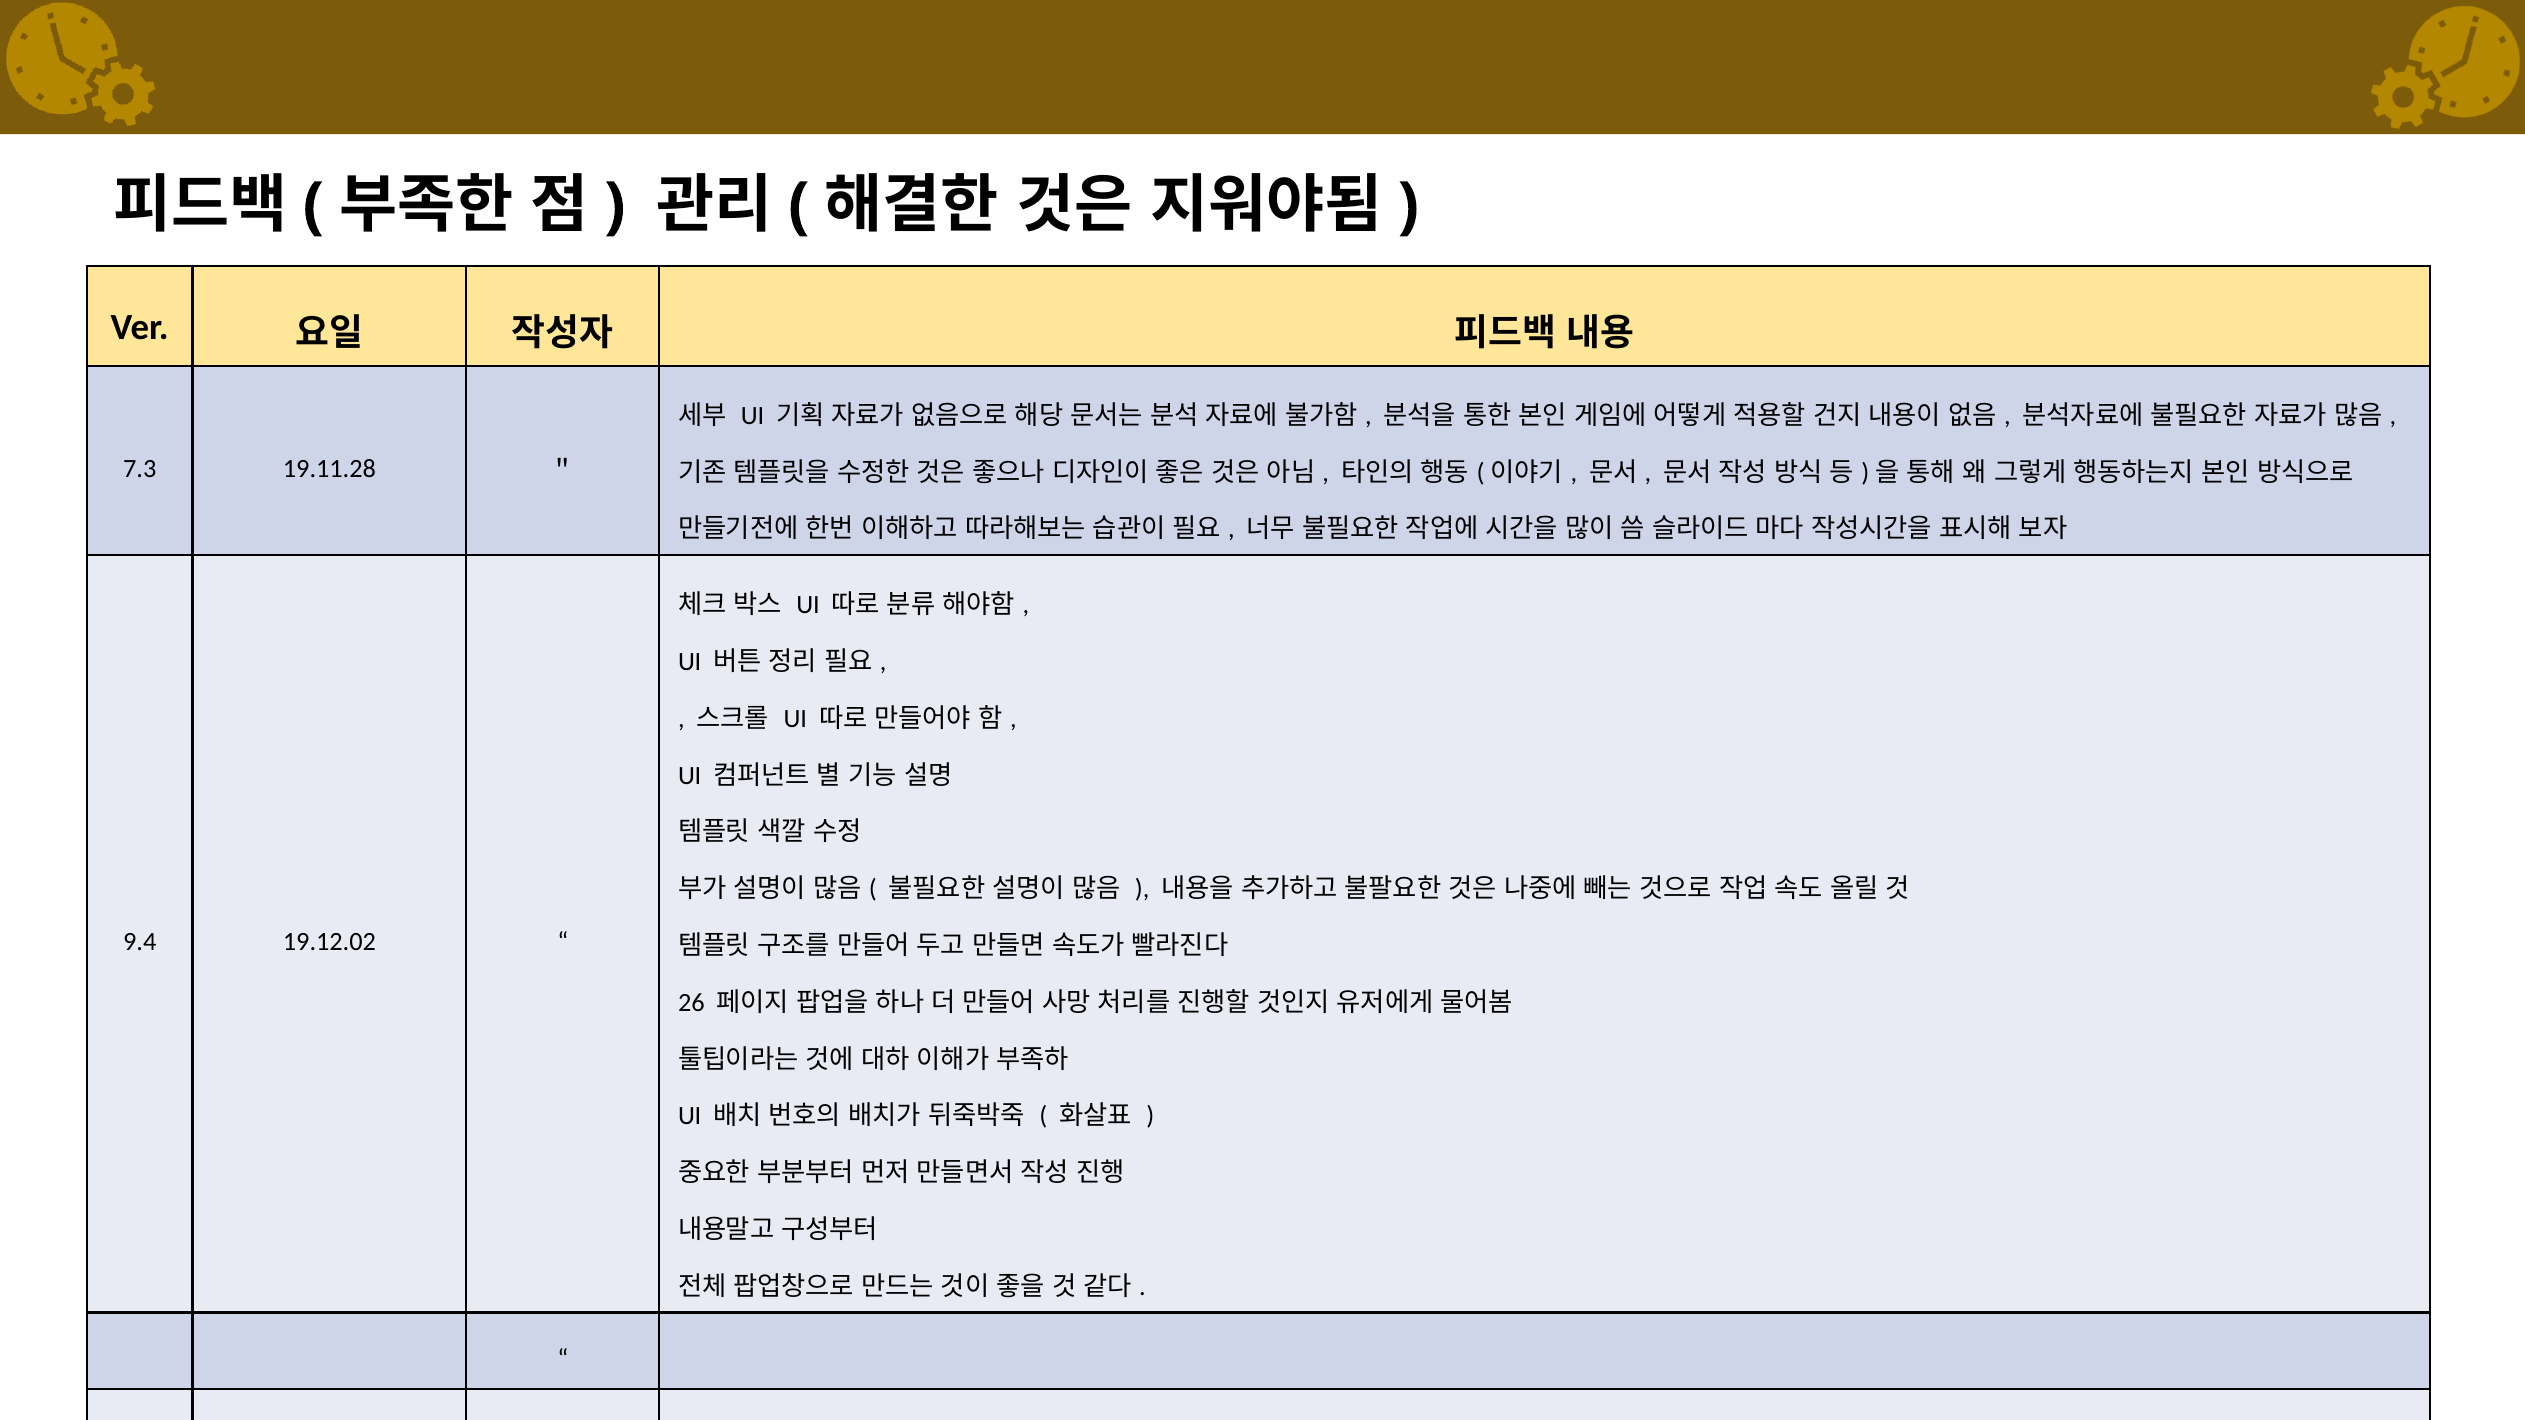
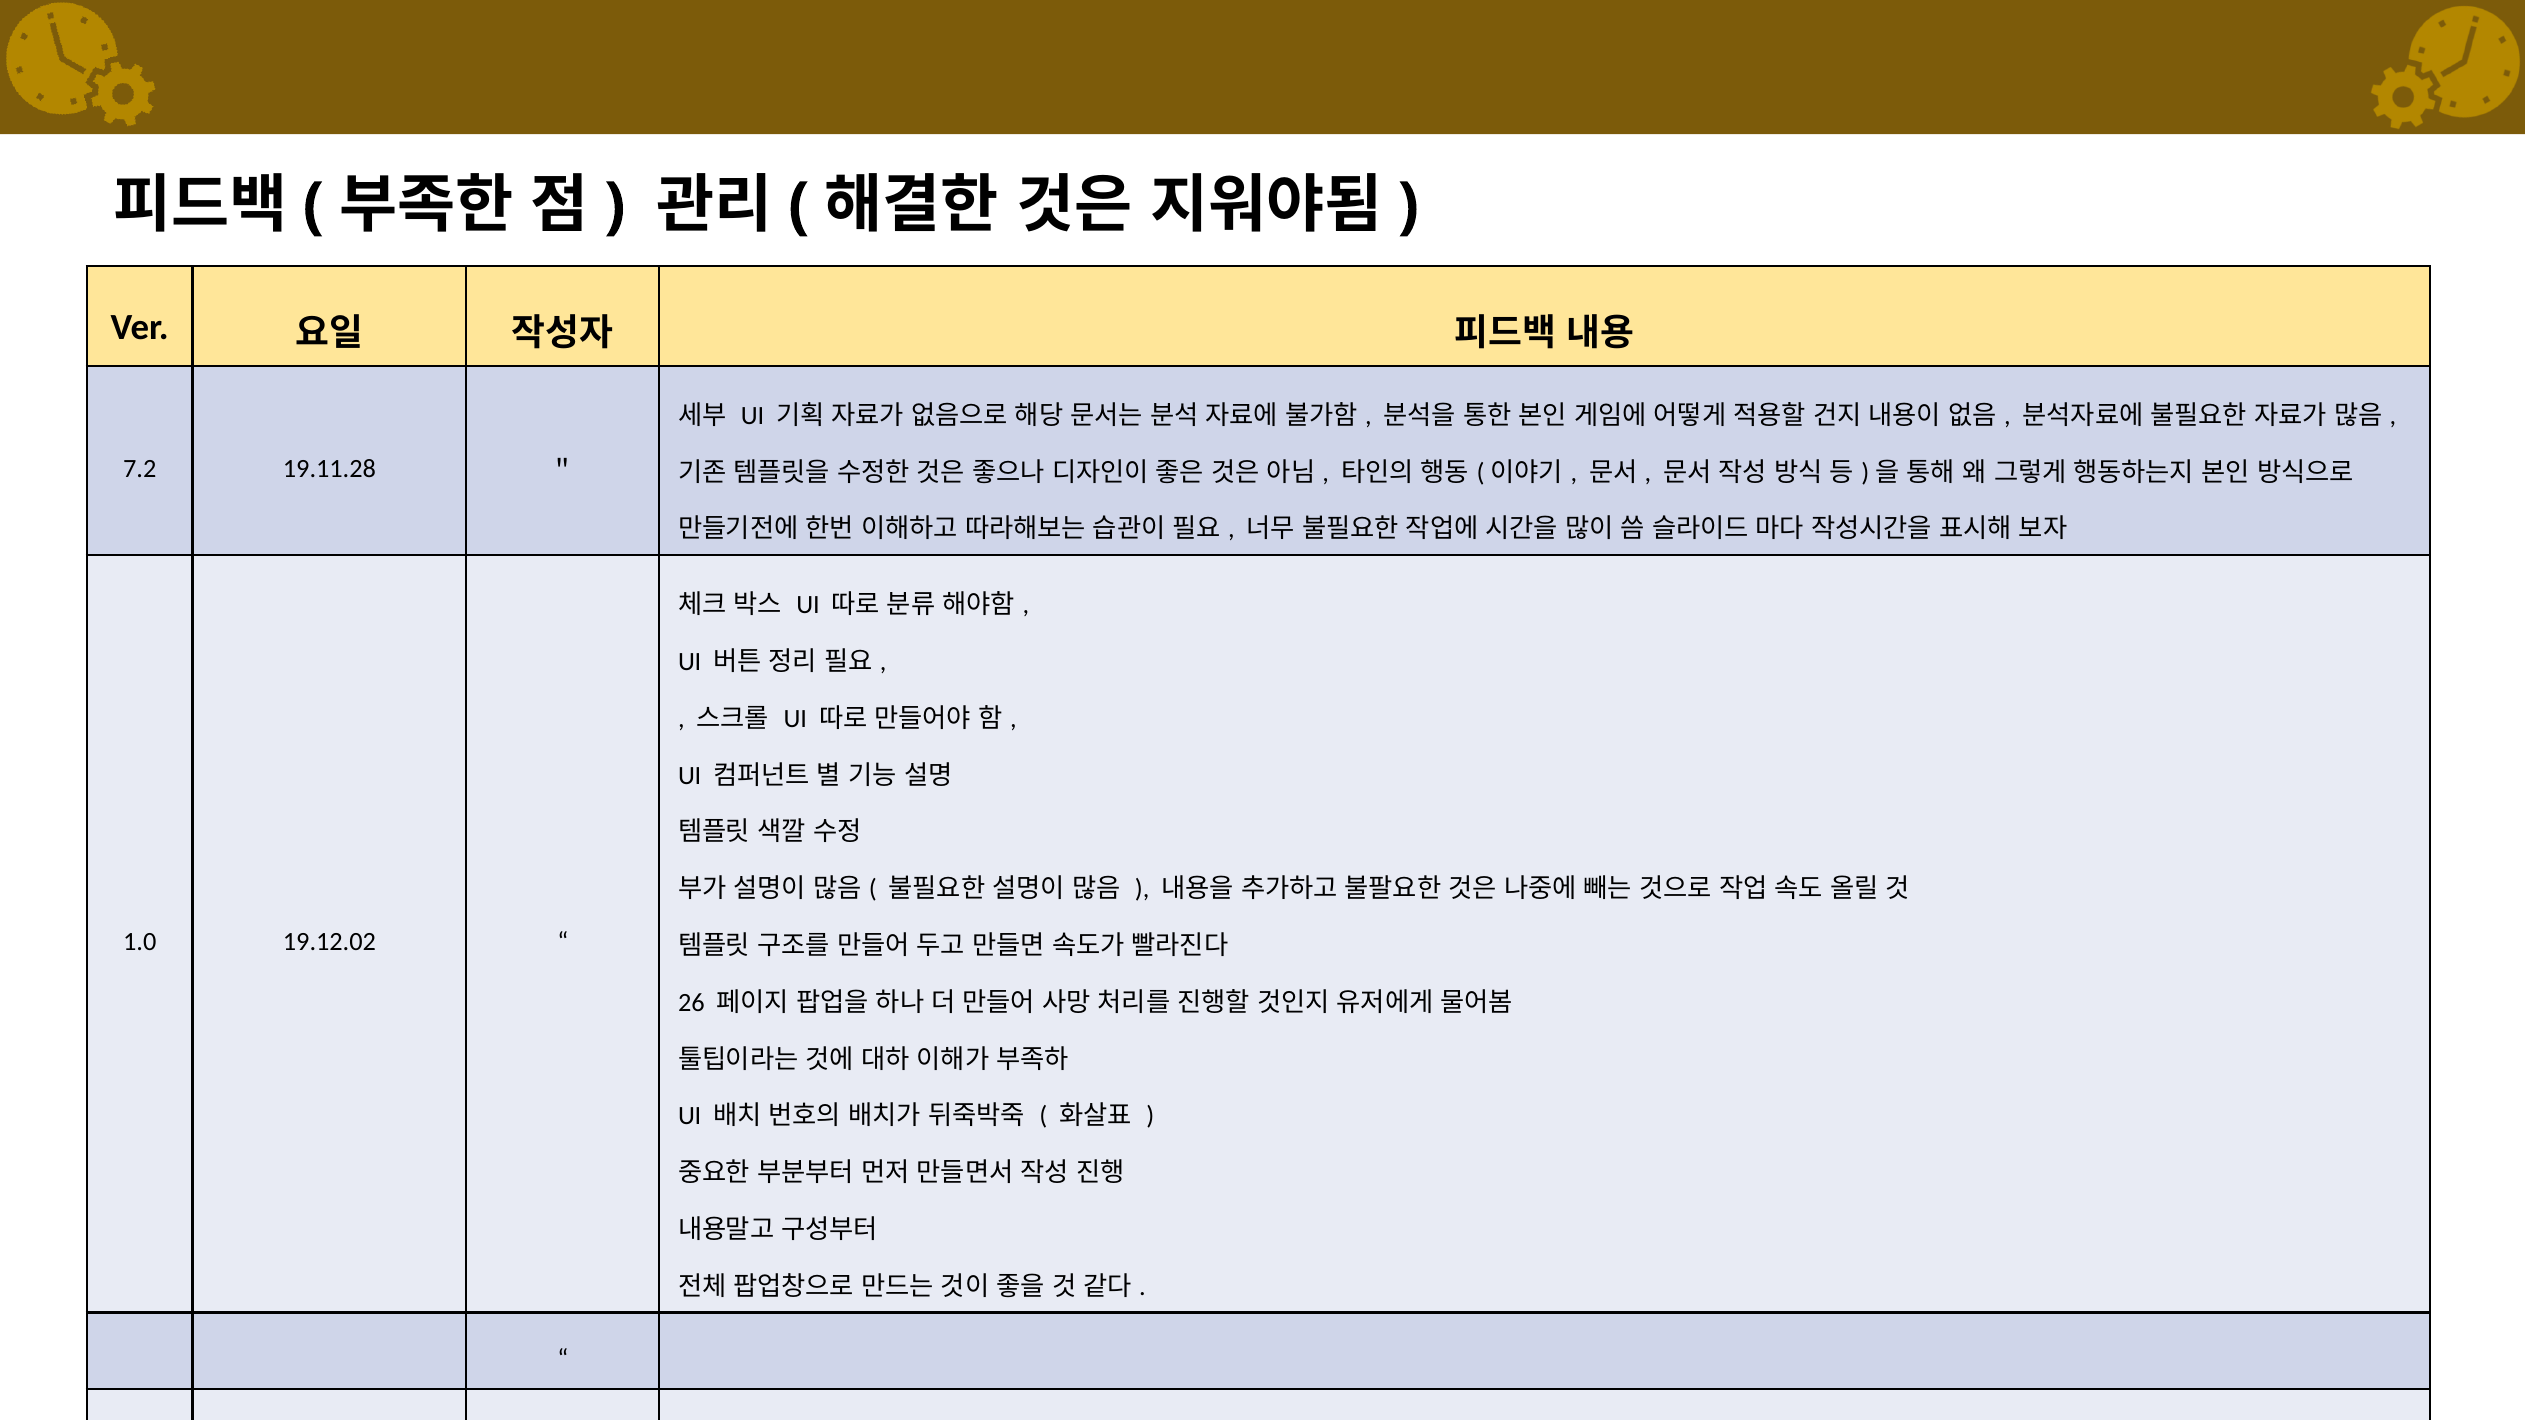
7.3: 7.3 -> 7.2
9.4: 9.4 -> 1.0
